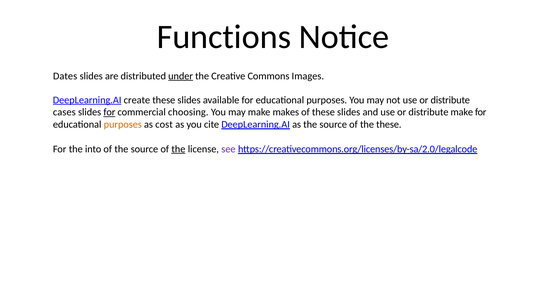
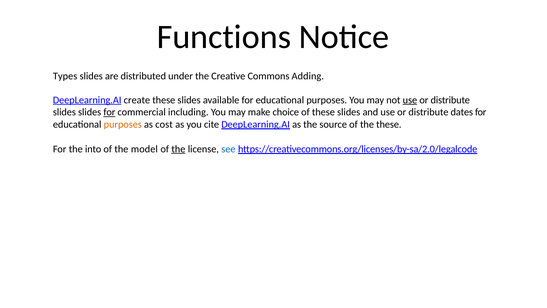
Dates: Dates -> Types
under underline: present -> none
Images: Images -> Adding
use at (410, 100) underline: none -> present
cases at (64, 112): cases -> slides
choosing: choosing -> including
makes: makes -> choice
distribute make: make -> dates
of the source: source -> model
see colour: purple -> blue
